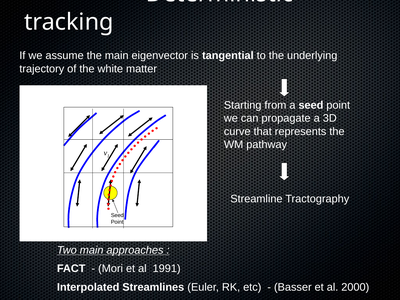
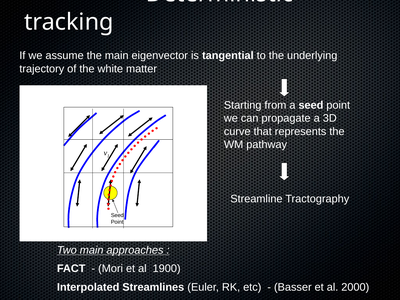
1991: 1991 -> 1900
